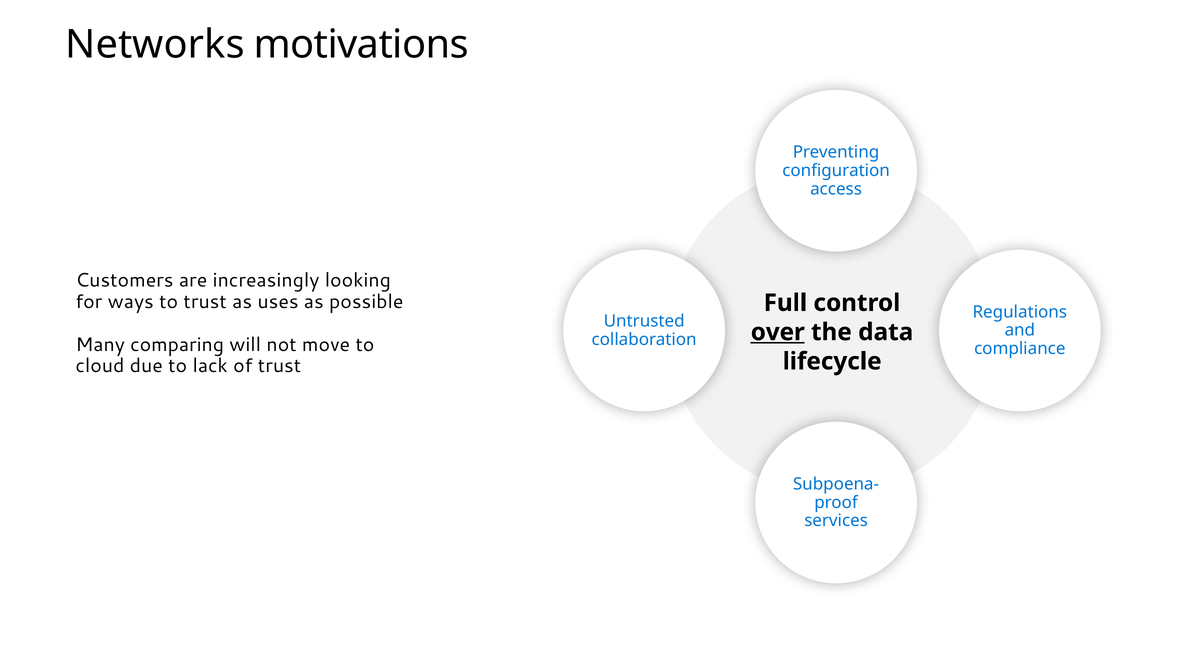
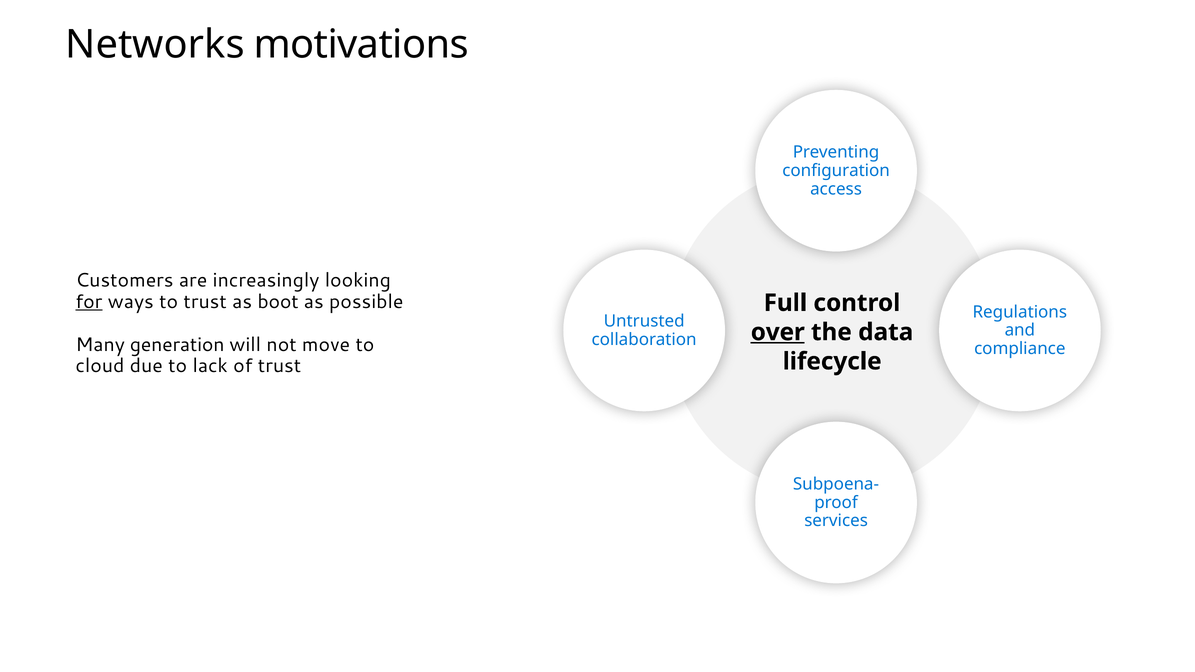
for underline: none -> present
uses: uses -> boot
comparing: comparing -> generation
